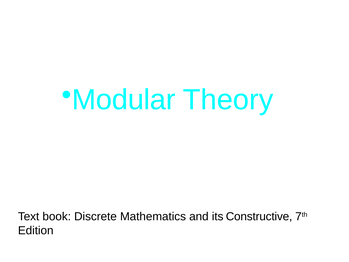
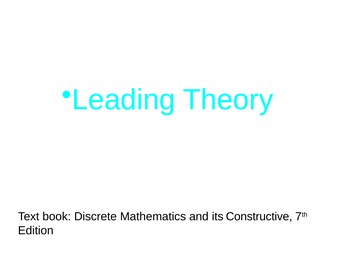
Modular: Modular -> Leading
